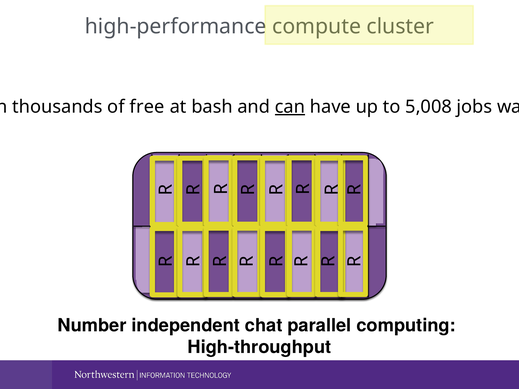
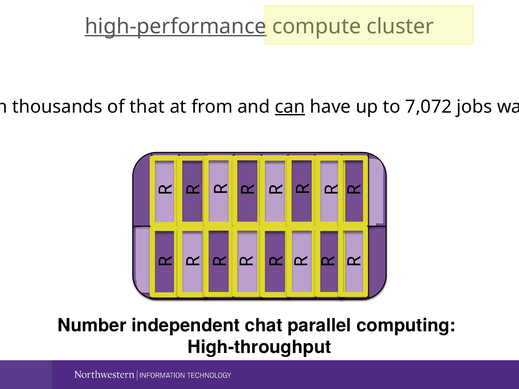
high-performance underline: none -> present
free: free -> that
bash: bash -> from
5,008: 5,008 -> 7,072
